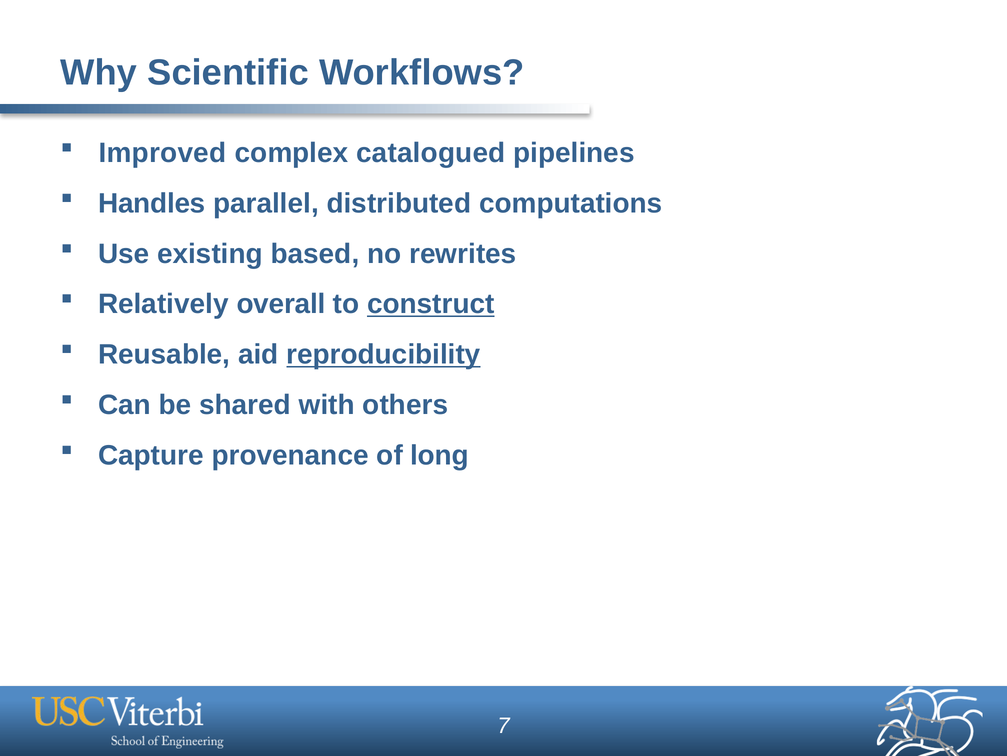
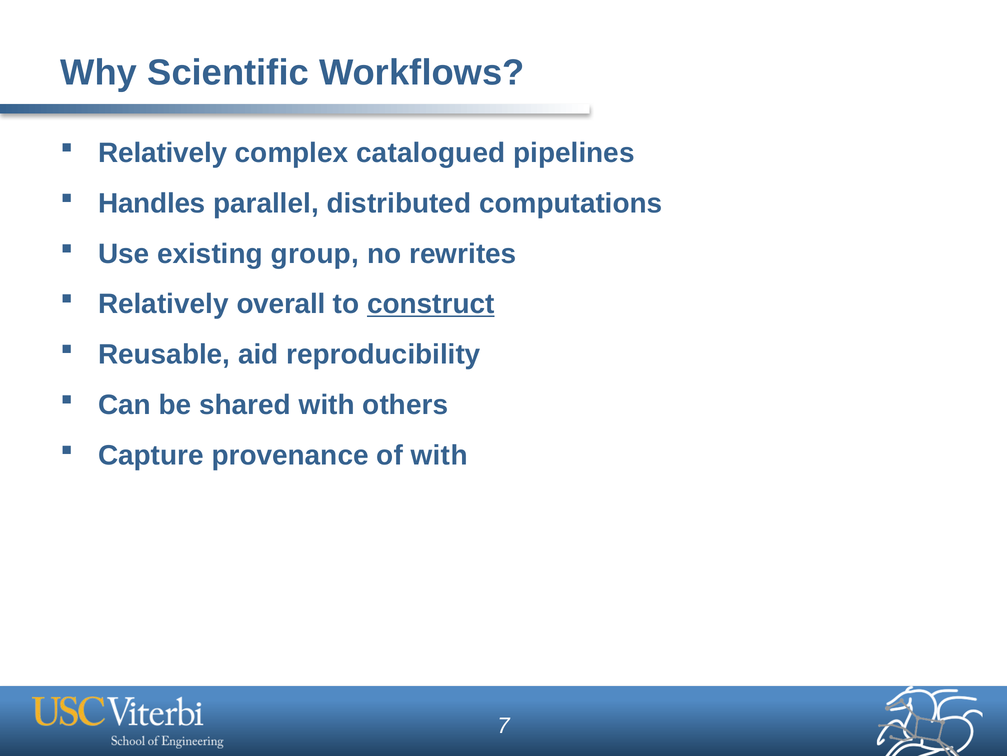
Improved at (162, 153): Improved -> Relatively
based: based -> group
reproducibility underline: present -> none
of long: long -> with
